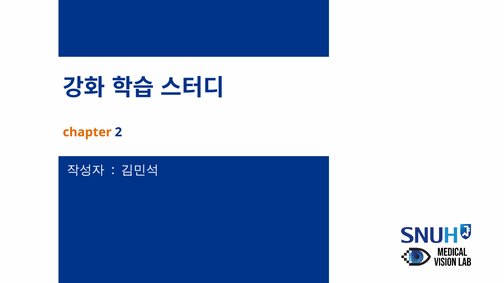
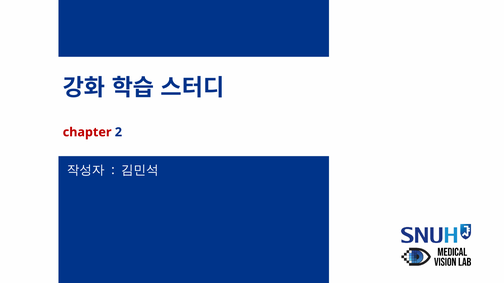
chapter colour: orange -> red
